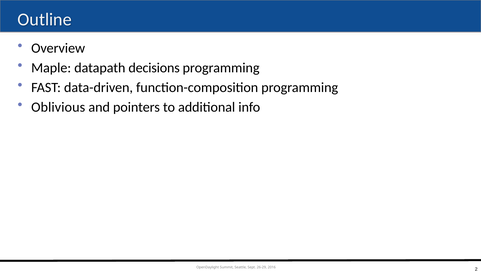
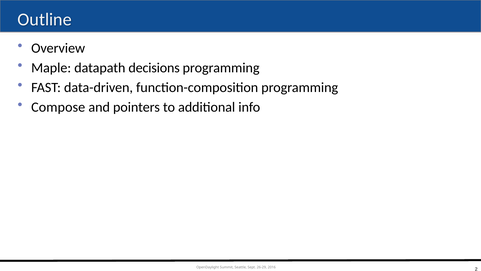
Oblivious: Oblivious -> Compose
